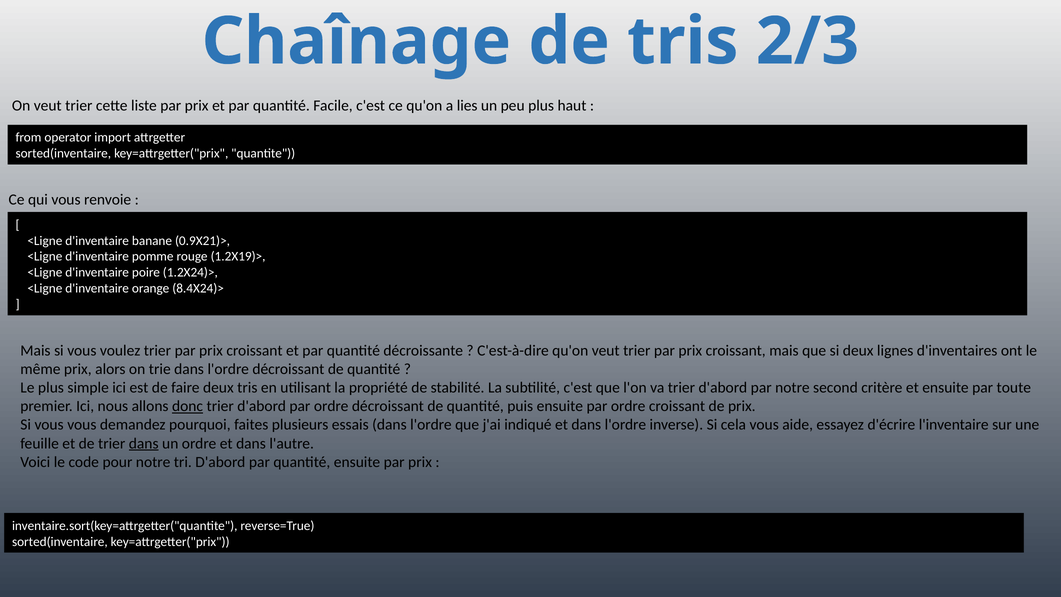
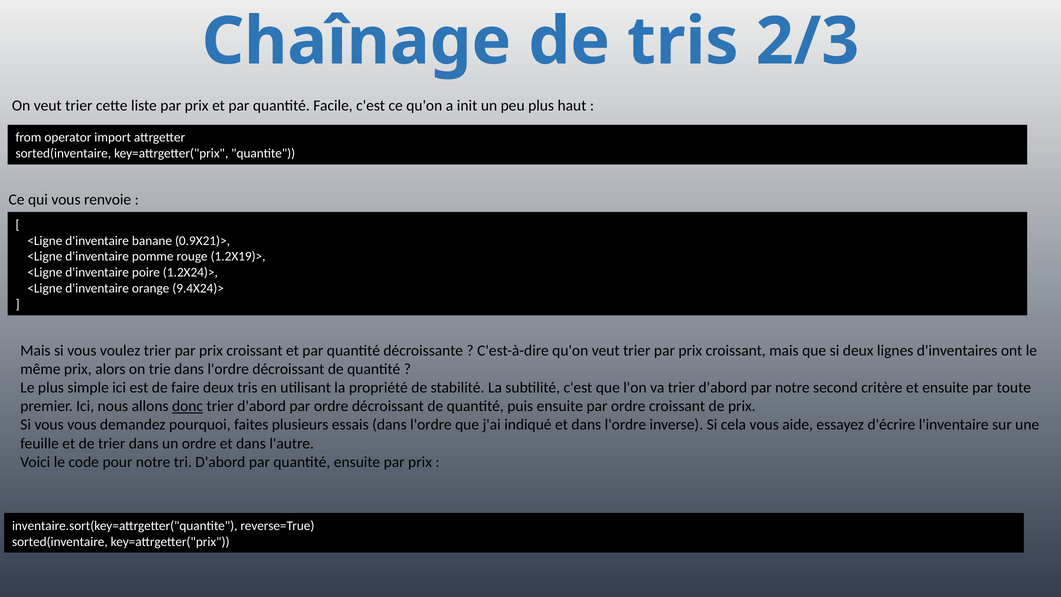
lies: lies -> init
8.4X24)>: 8.4X24)> -> 9.4X24)>
dans at (144, 443) underline: present -> none
